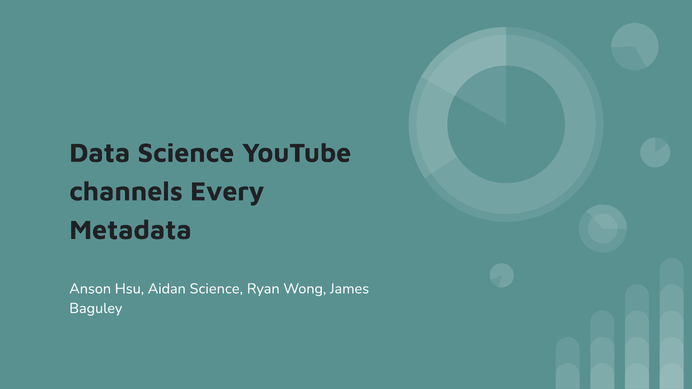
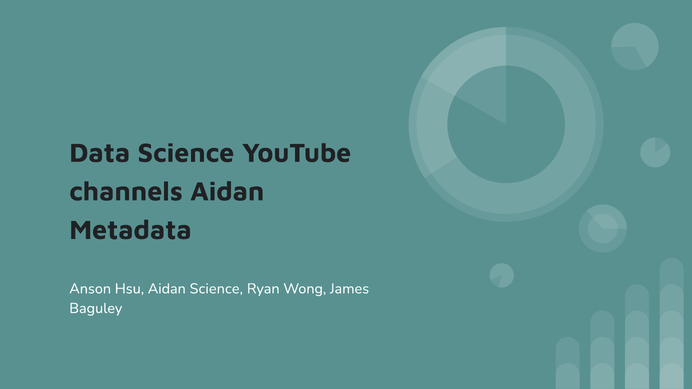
channels Every: Every -> Aidan
